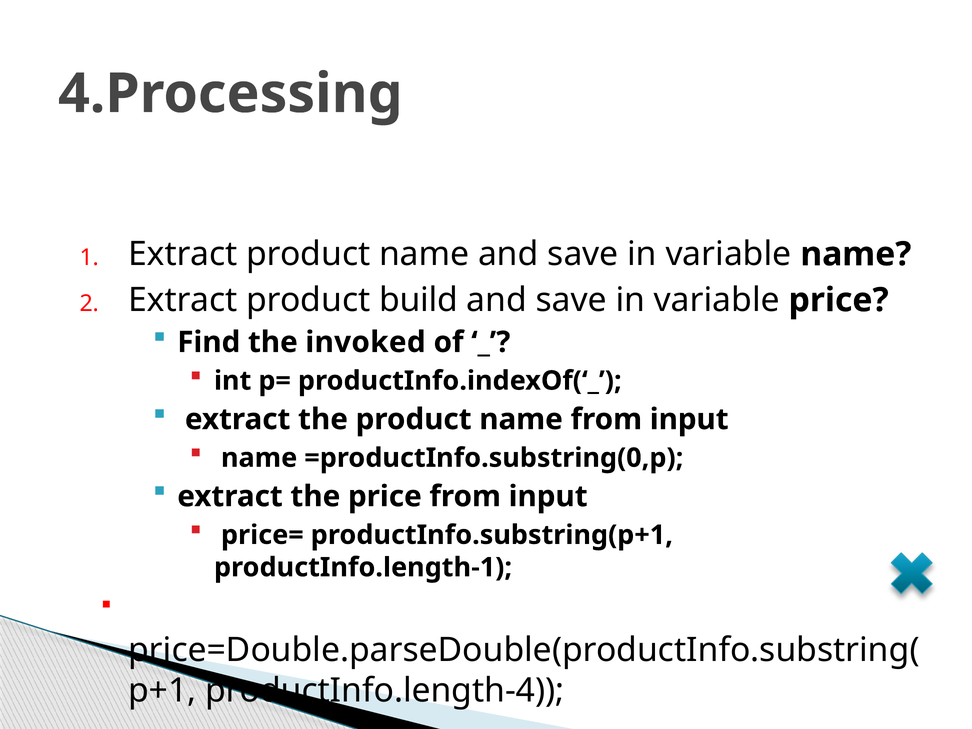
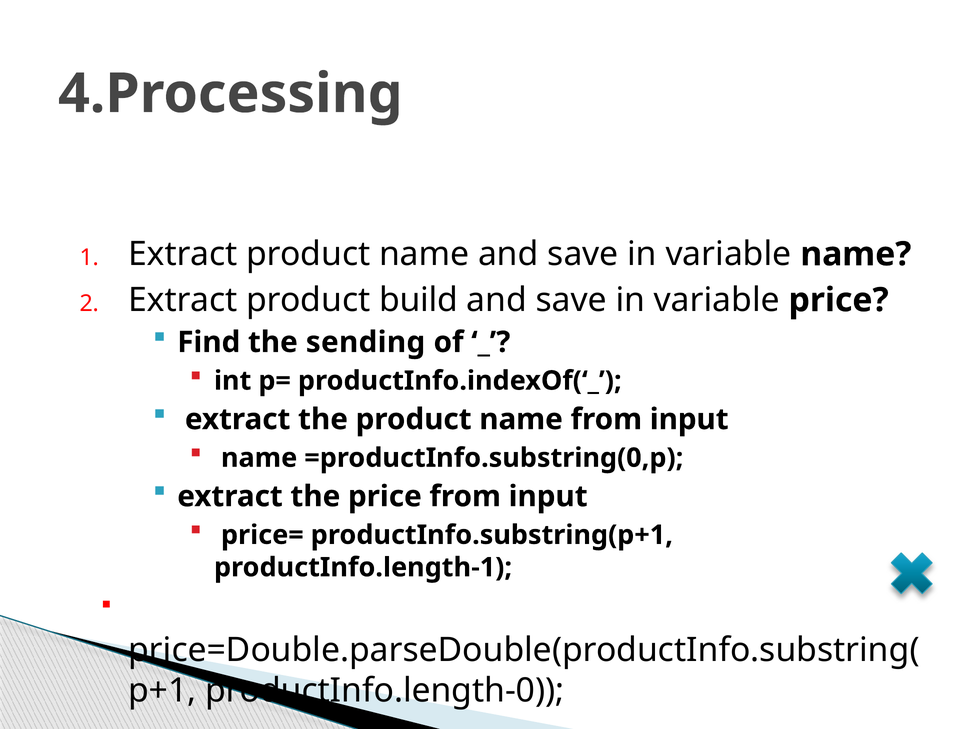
invoked: invoked -> sending
productInfo.length-4: productInfo.length-4 -> productInfo.length-0
